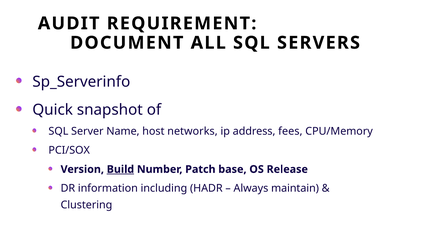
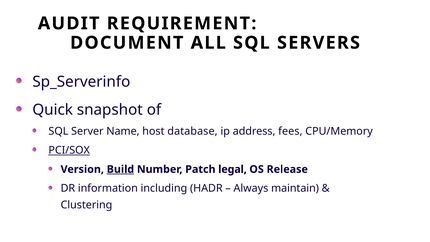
networks: networks -> database
PCI/SOX underline: none -> present
base: base -> legal
